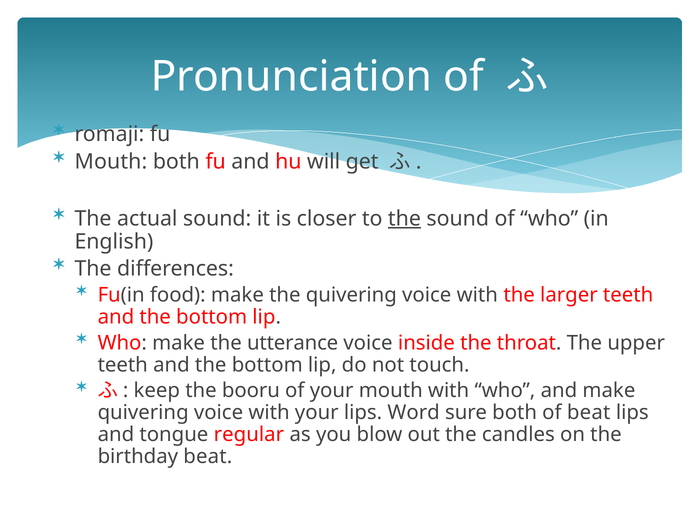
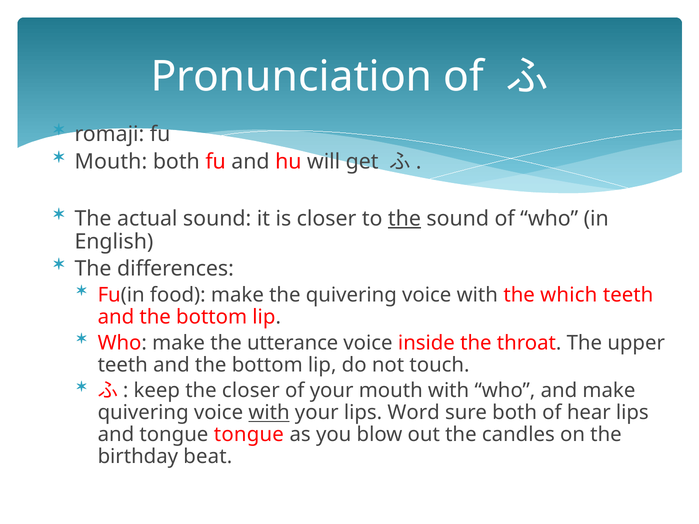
larger: larger -> which
the booru: booru -> closer
with at (269, 413) underline: none -> present
of beat: beat -> hear
tongue regular: regular -> tongue
